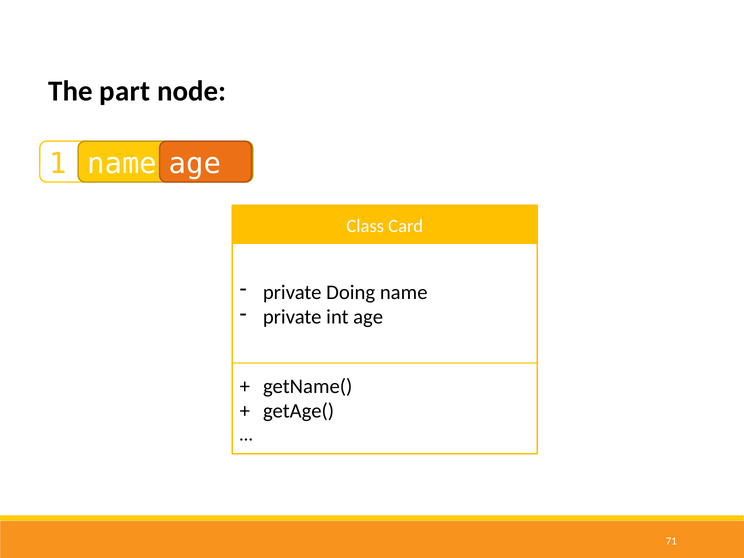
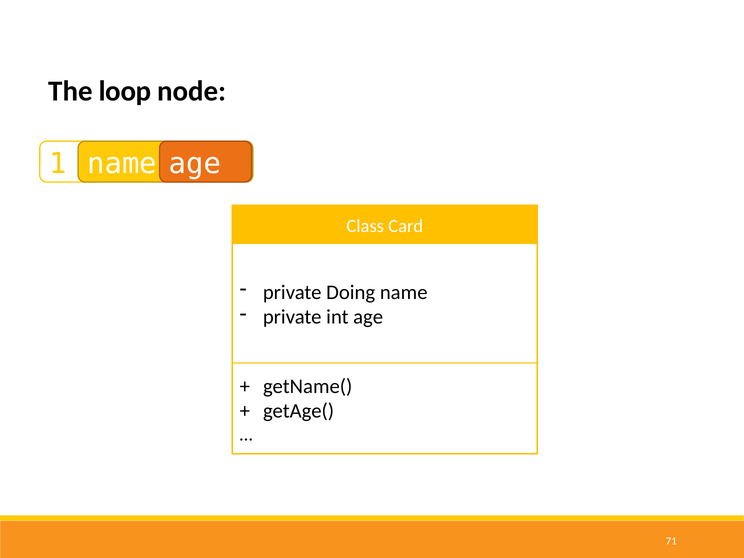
part: part -> loop
